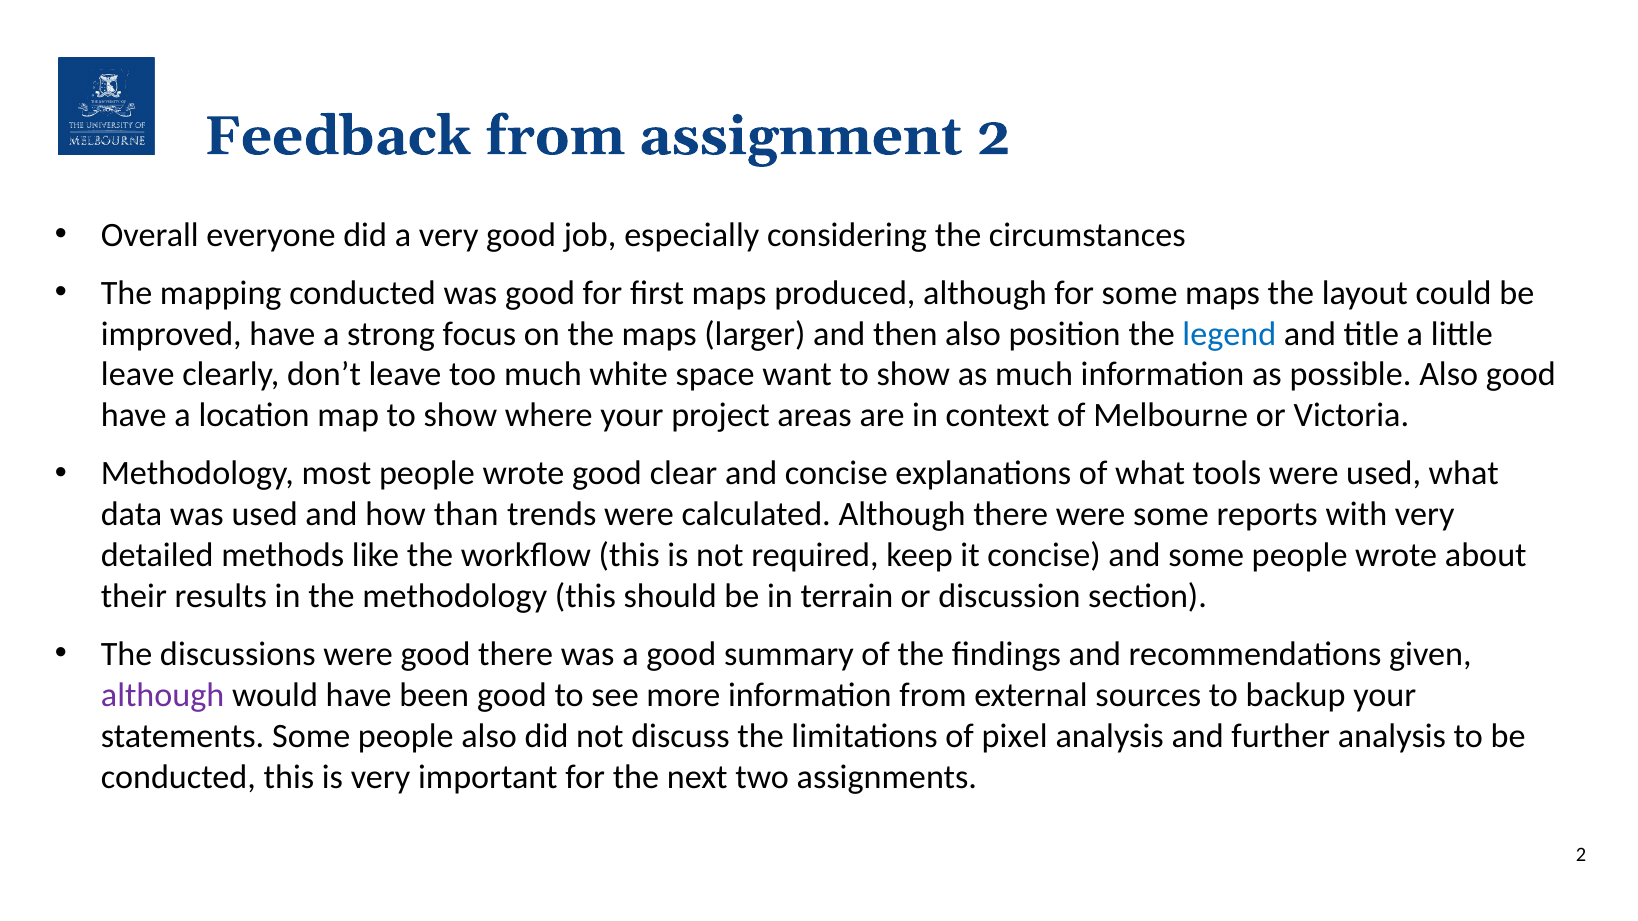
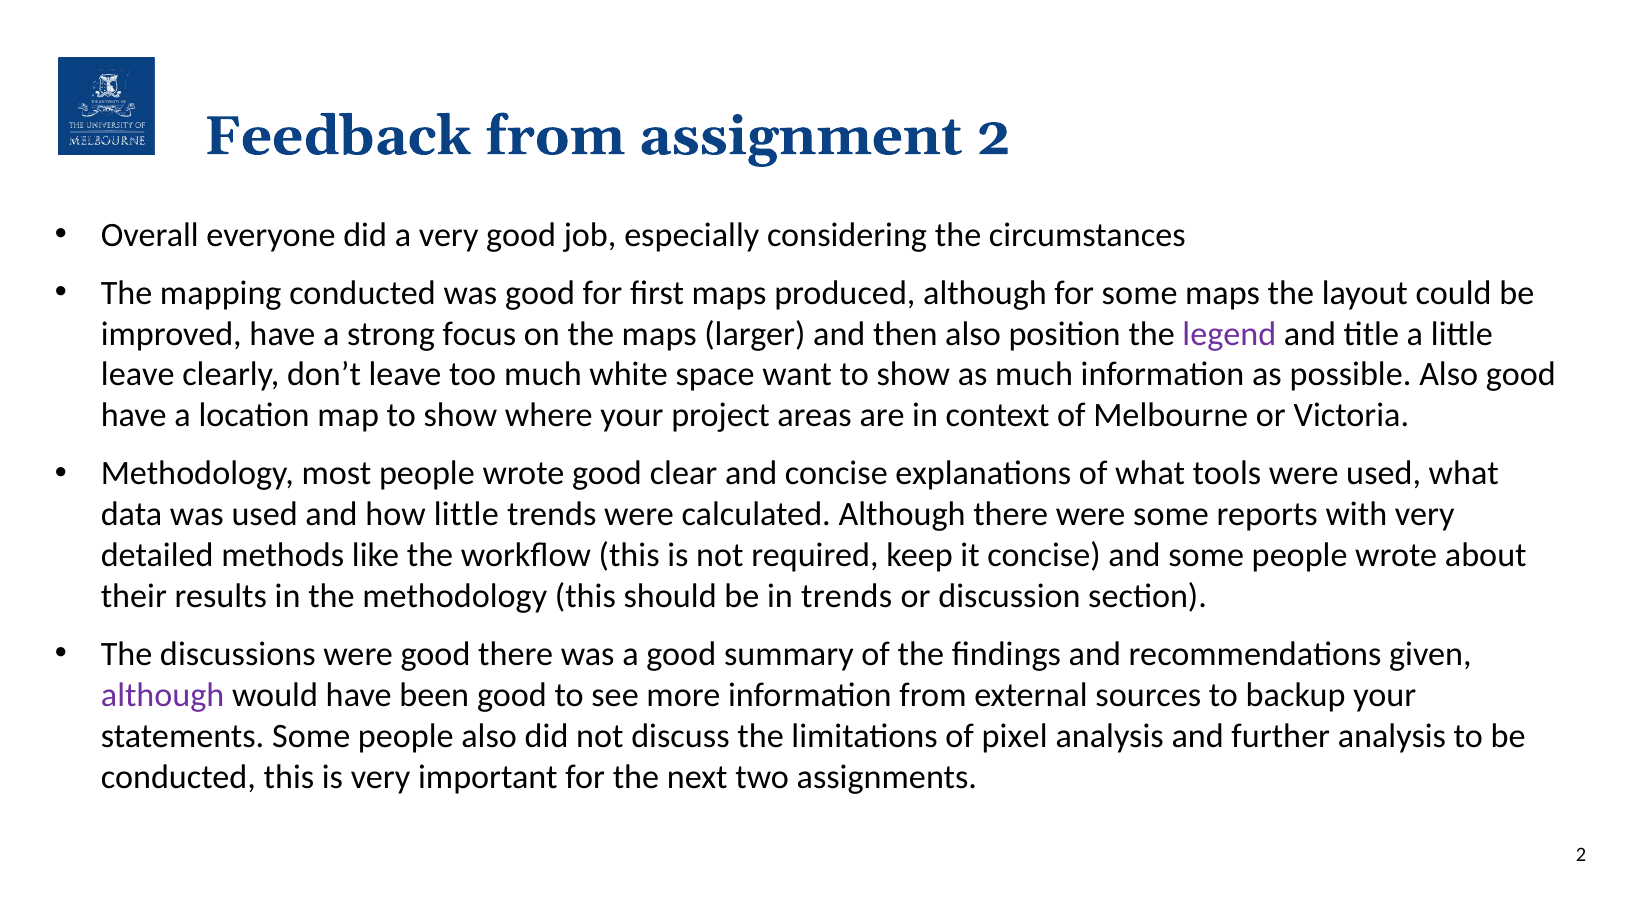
legend colour: blue -> purple
how than: than -> little
in terrain: terrain -> trends
